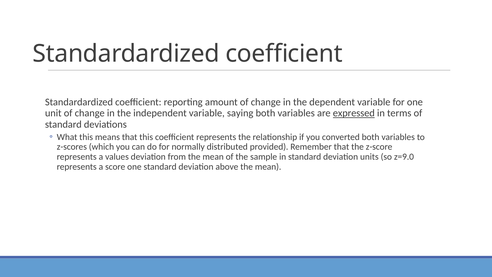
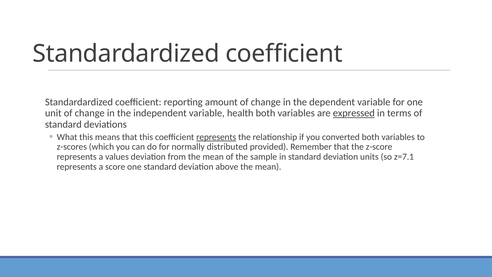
saying: saying -> health
represents at (216, 137) underline: none -> present
z=9.0: z=9.0 -> z=7.1
